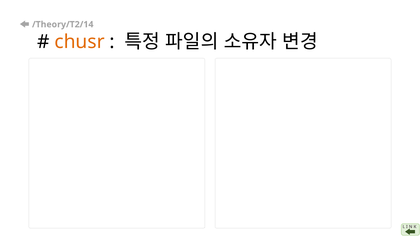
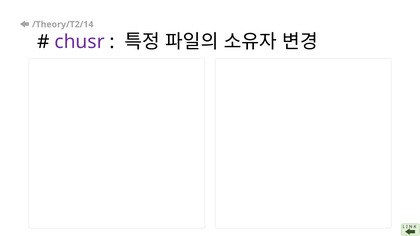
chusr colour: orange -> purple
